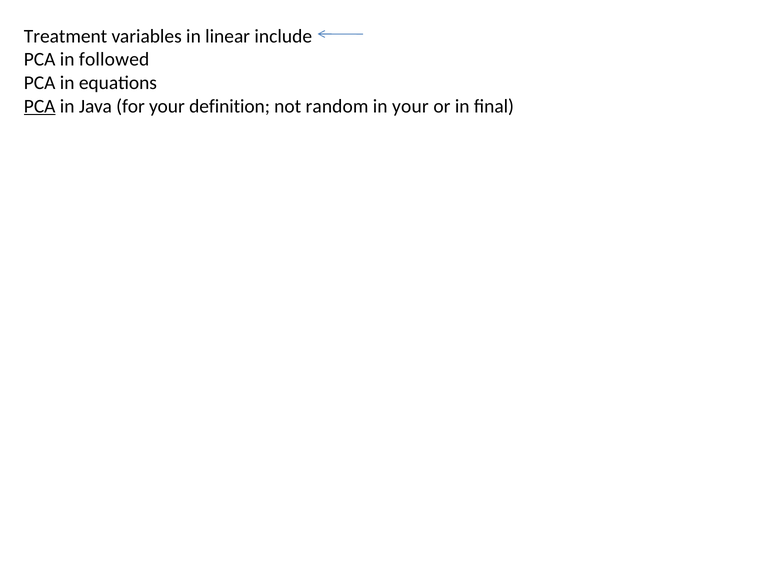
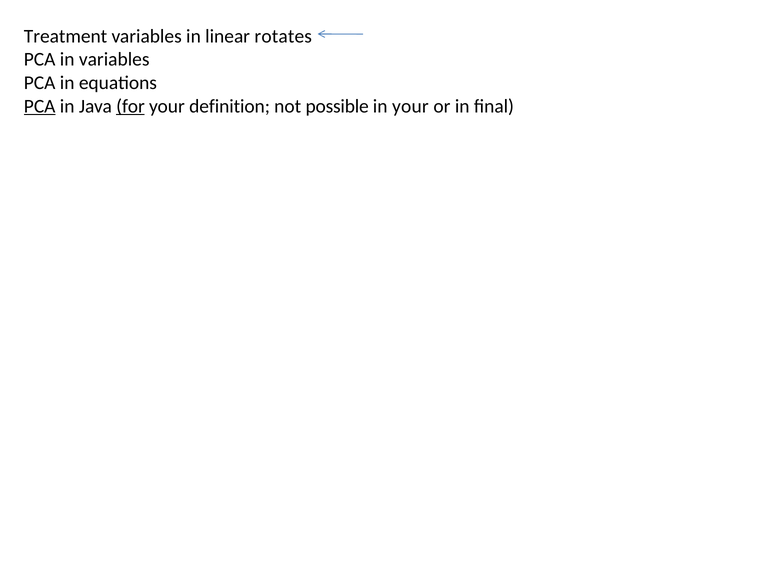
include: include -> rotates
in followed: followed -> variables
for underline: none -> present
random: random -> possible
